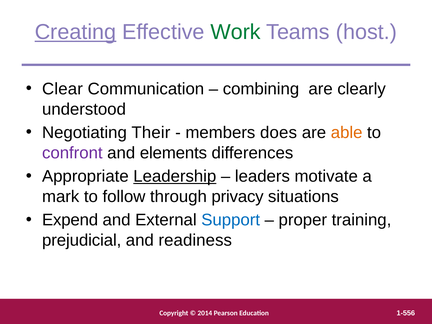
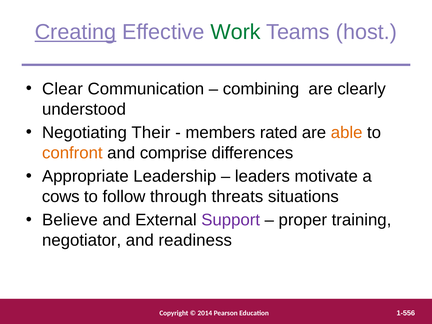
does: does -> rated
confront colour: purple -> orange
elements: elements -> comprise
Leadership underline: present -> none
mark: mark -> cows
privacy: privacy -> threats
Expend: Expend -> Believe
Support colour: blue -> purple
prejudicial: prejudicial -> negotiator
